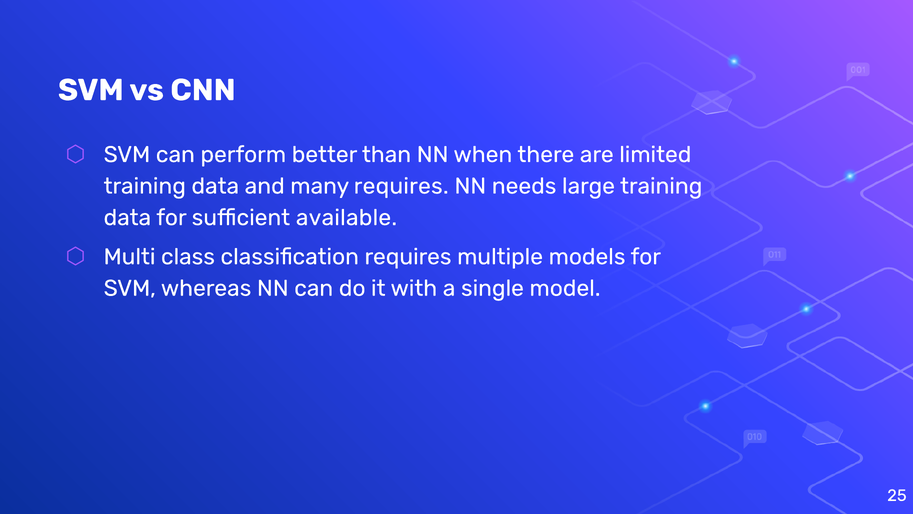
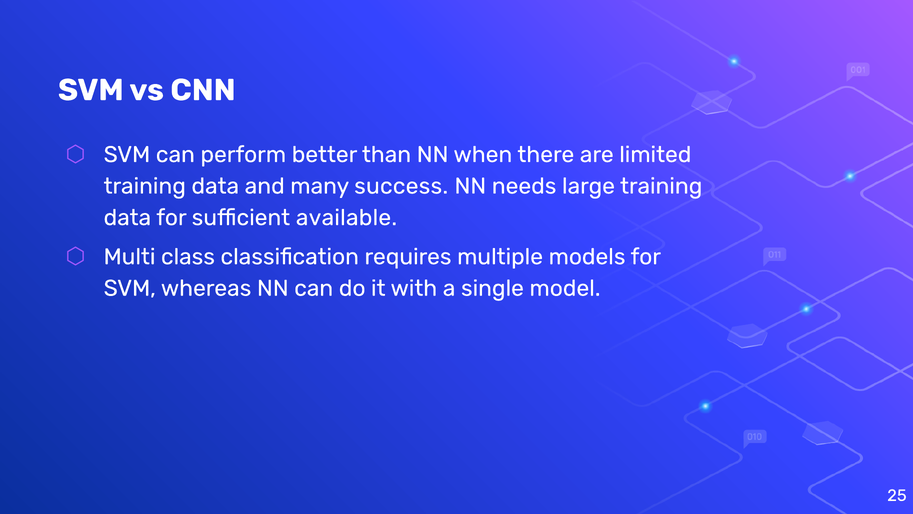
many requires: requires -> success
